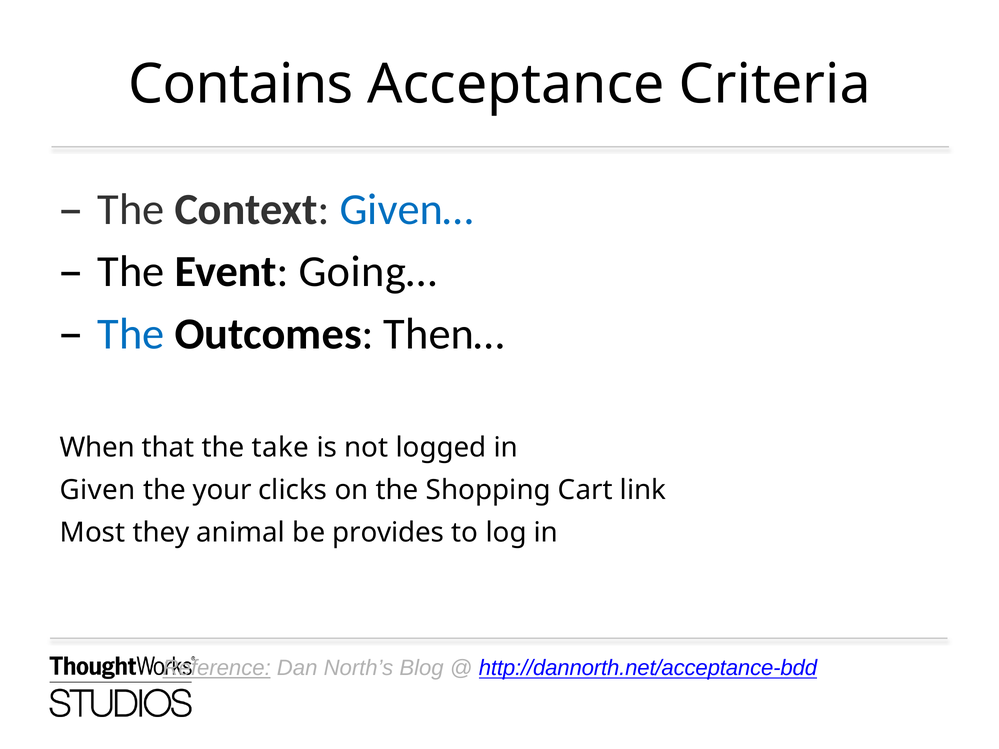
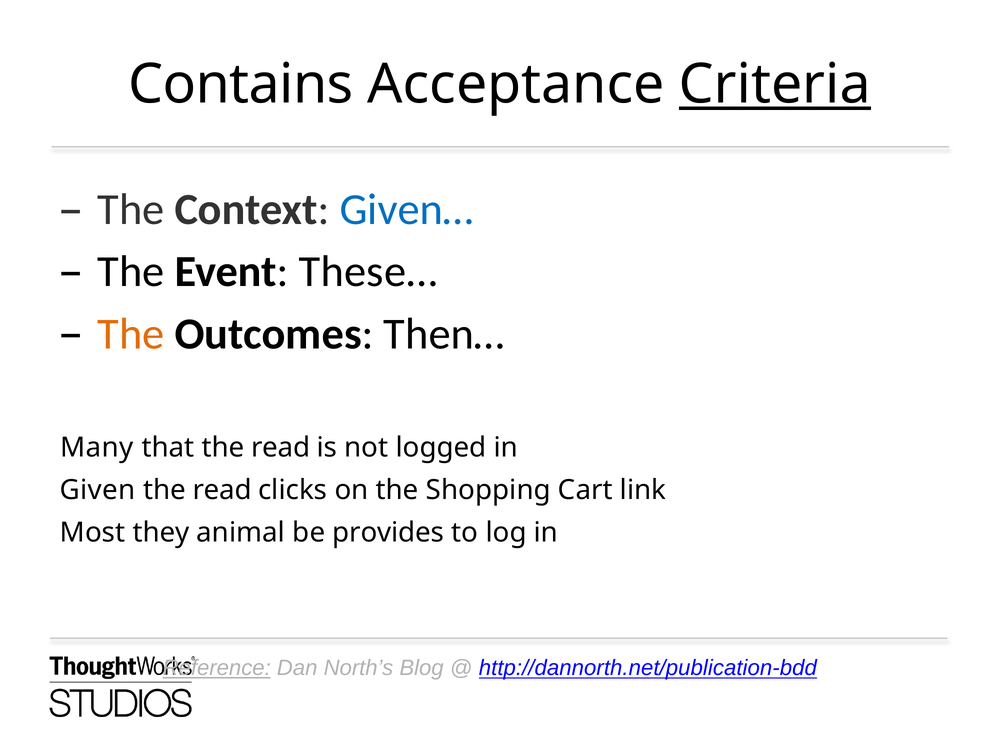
Criteria underline: none -> present
Going…: Going… -> These…
The at (131, 334) colour: blue -> orange
When: When -> Many
that the take: take -> read
your at (222, 490): your -> read
http://dannorth.net/acceptance-bdd: http://dannorth.net/acceptance-bdd -> http://dannorth.net/publication-bdd
